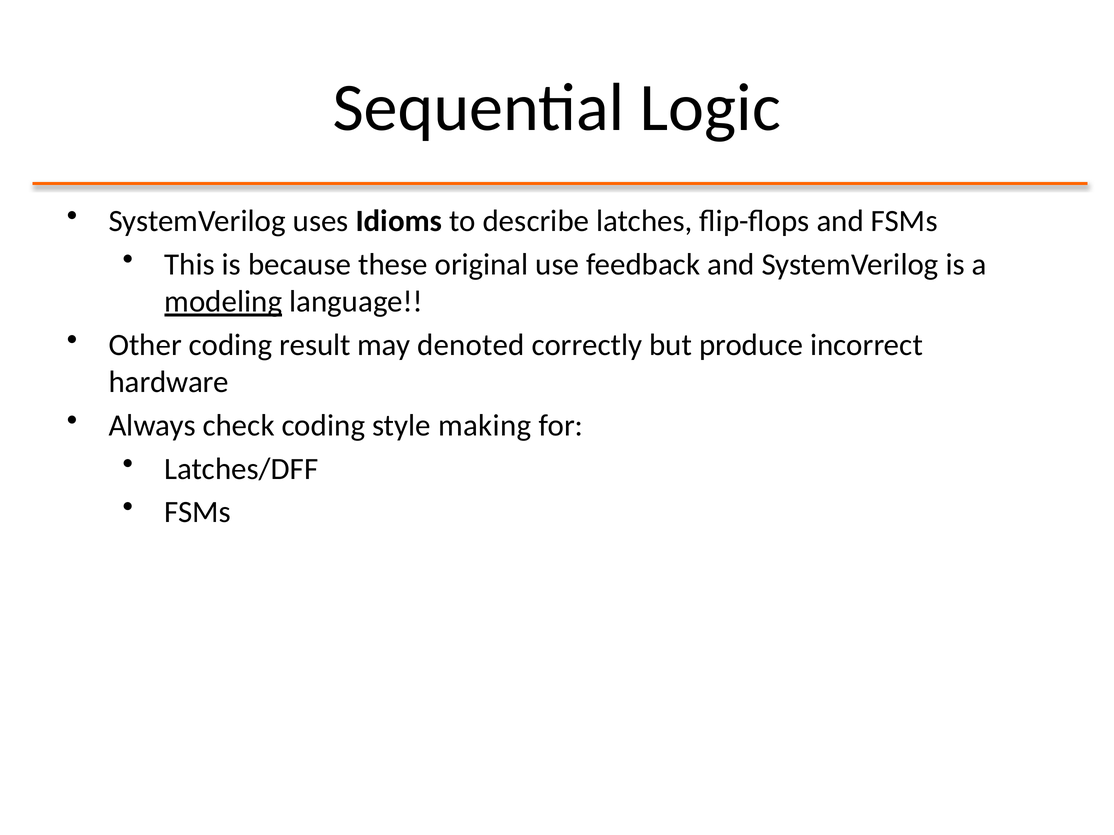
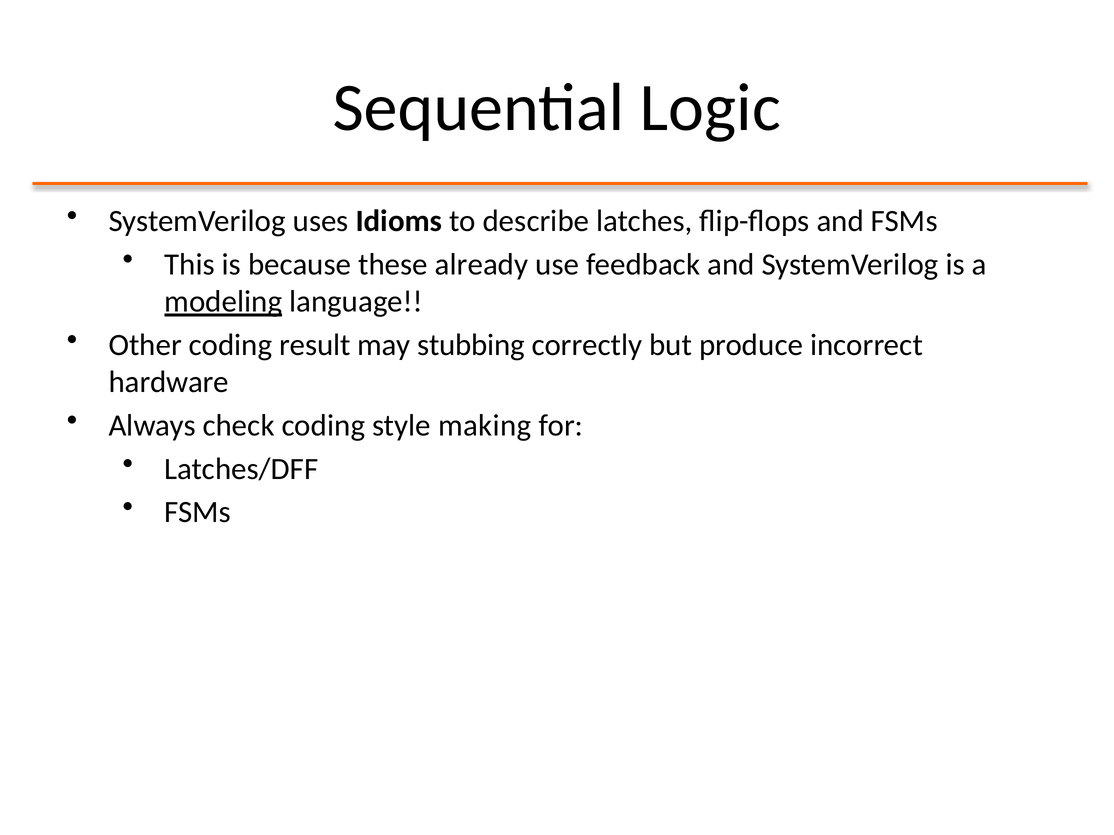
original: original -> already
denoted: denoted -> stubbing
